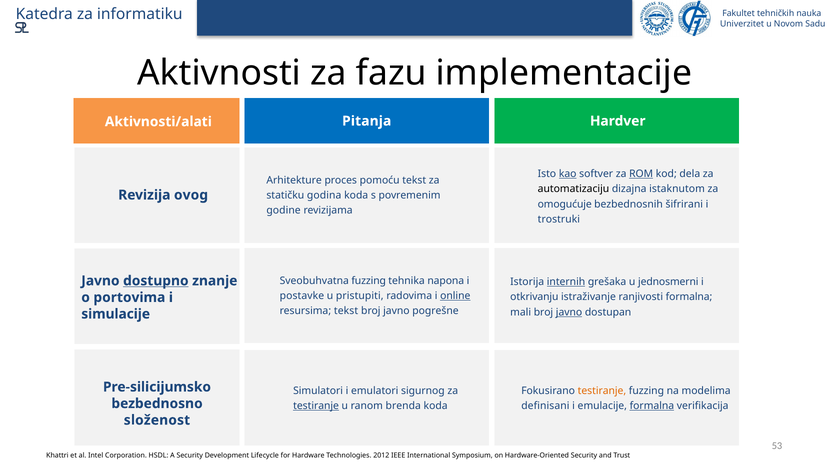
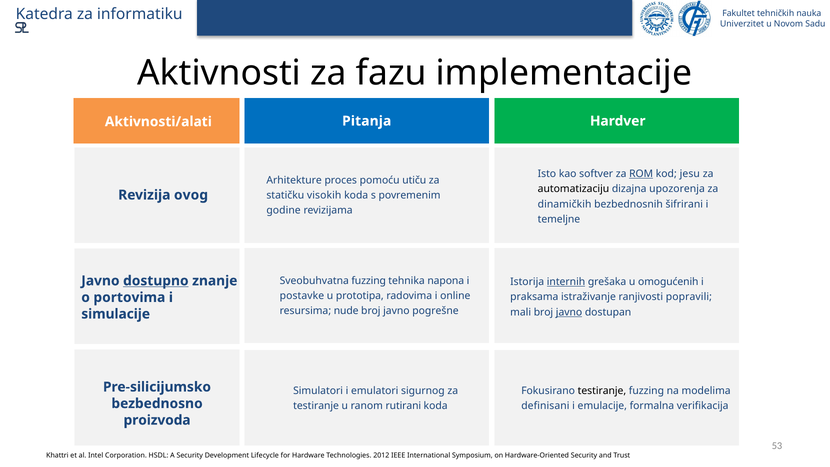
kao underline: present -> none
dela: dela -> jesu
pomoću tekst: tekst -> utiču
istaknutom: istaknutom -> upozorenja
godina: godina -> visokih
omogućuje: omogućuje -> dinamičkih
trostruki: trostruki -> temeljne
jednosmerni: jednosmerni -> omogućenih
pristupiti: pristupiti -> prototipa
online underline: present -> none
otkrivanju: otkrivanju -> praksama
ranjivosti formalna: formalna -> popravili
resursima tekst: tekst -> nude
testiranje at (602, 391) colour: orange -> black
testiranje at (316, 406) underline: present -> none
brenda: brenda -> rutirani
formalna at (652, 406) underline: present -> none
složenost: složenost -> proizvoda
